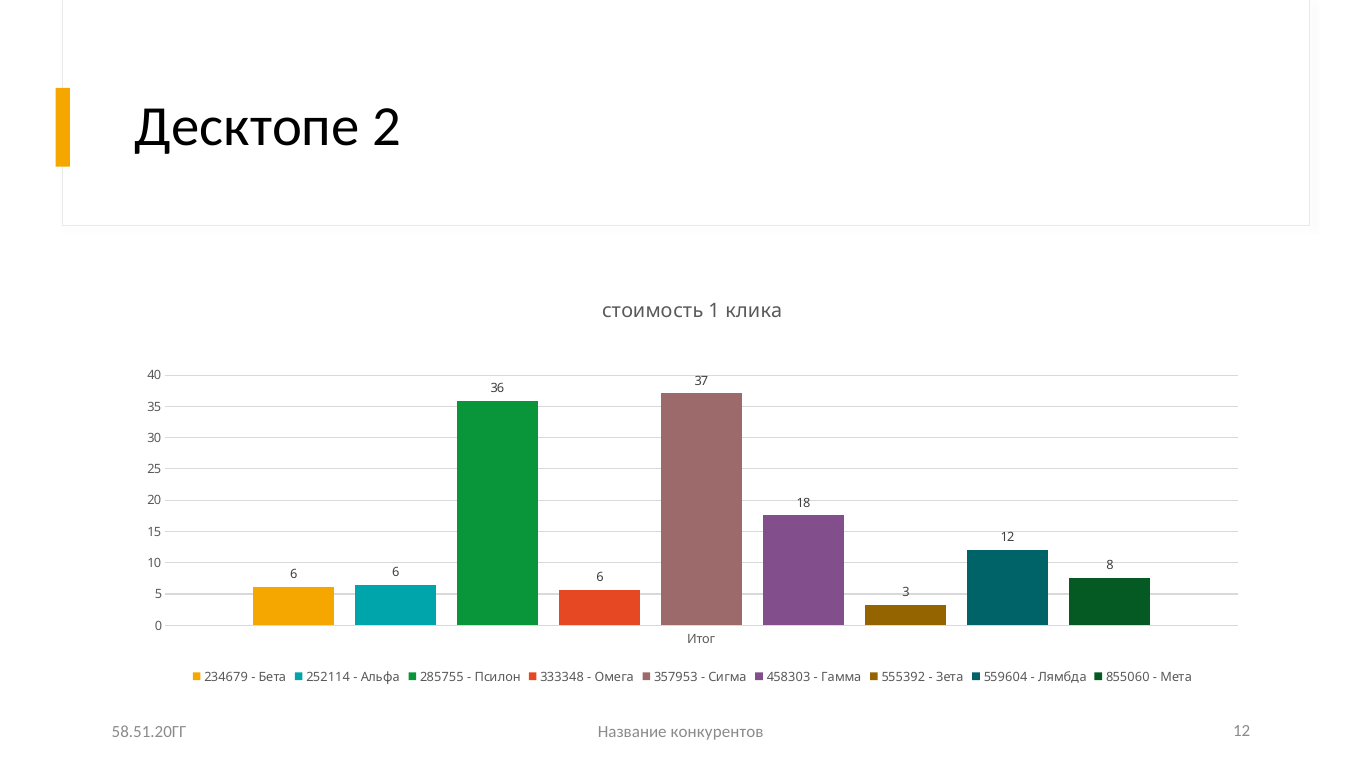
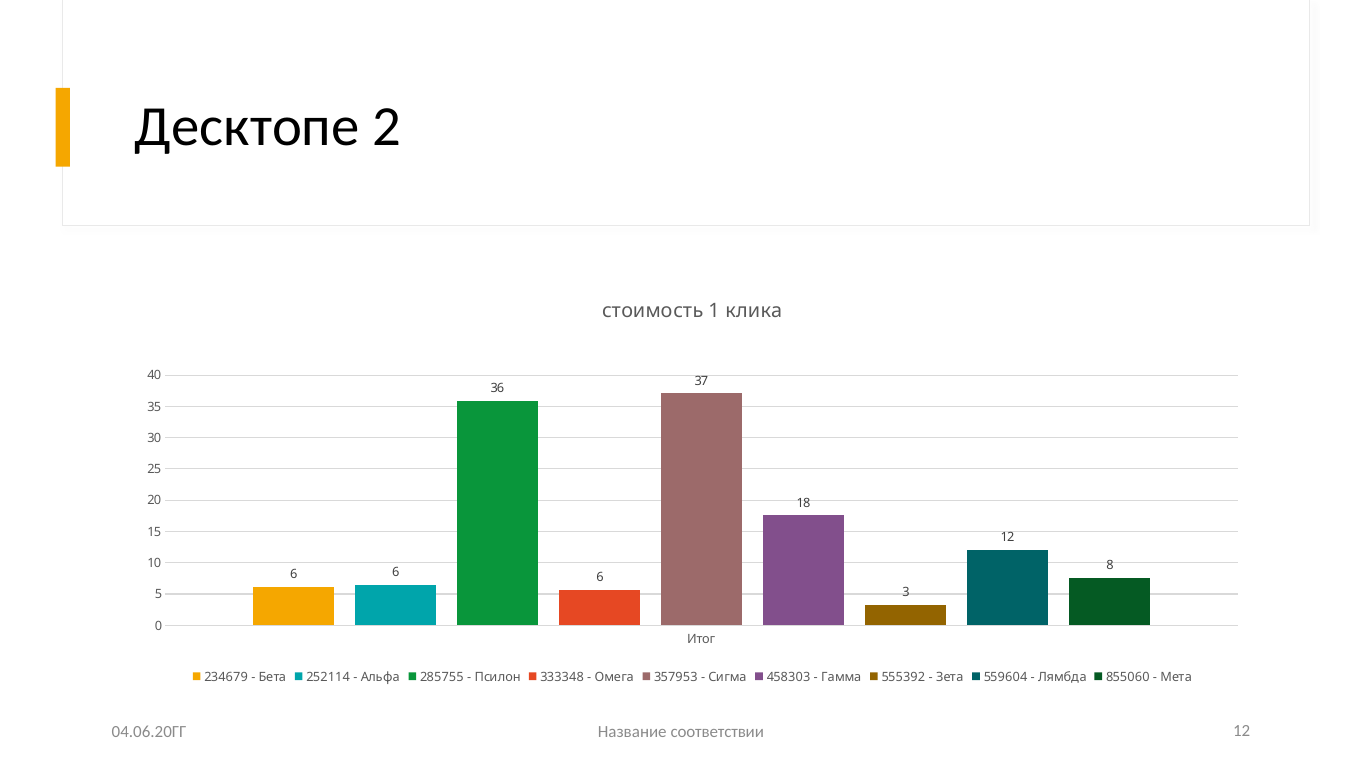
58.51.20ГГ: 58.51.20ГГ -> 04.06.20ГГ
конкурентов: конкурентов -> соответствии
